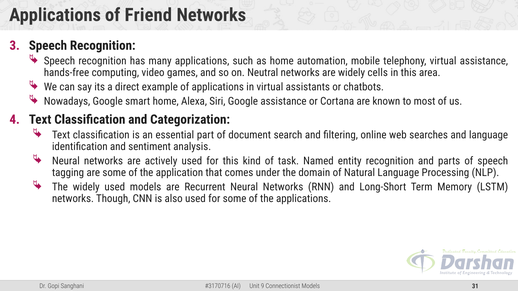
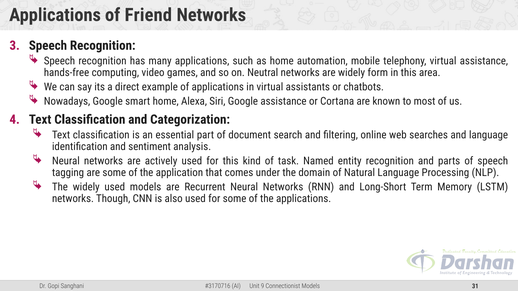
cells: cells -> form
